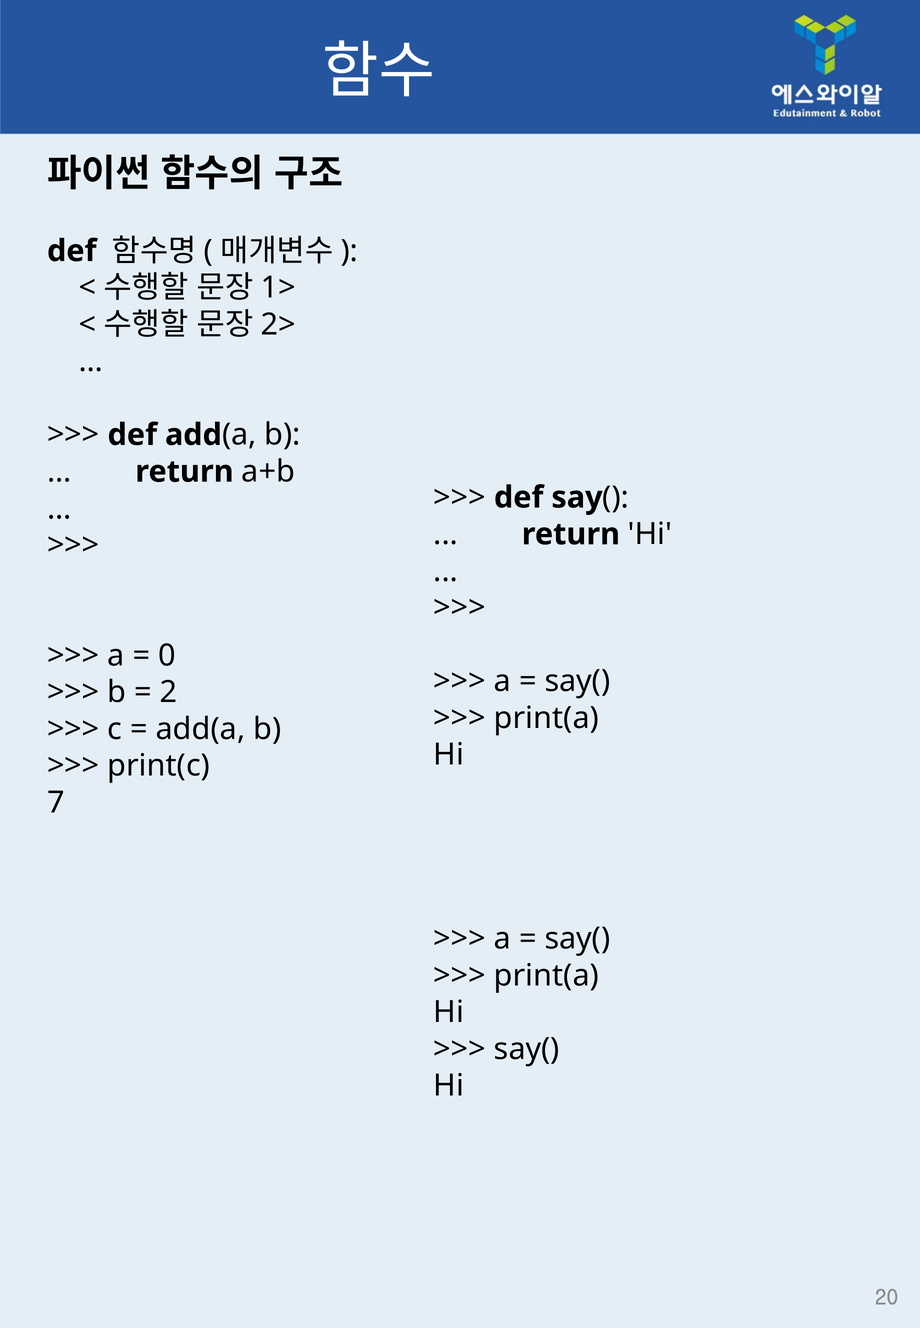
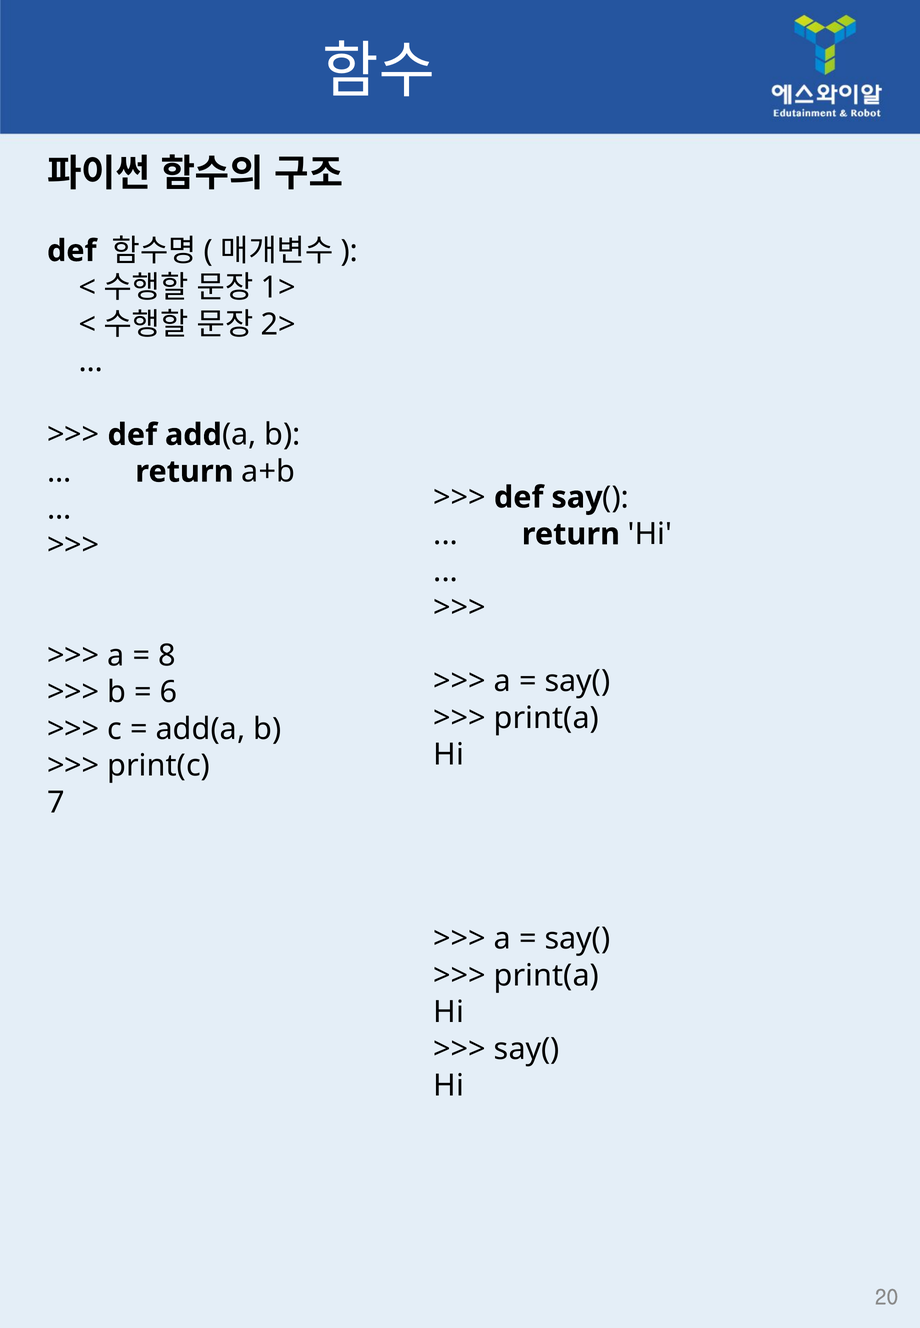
0: 0 -> 8
2: 2 -> 6
